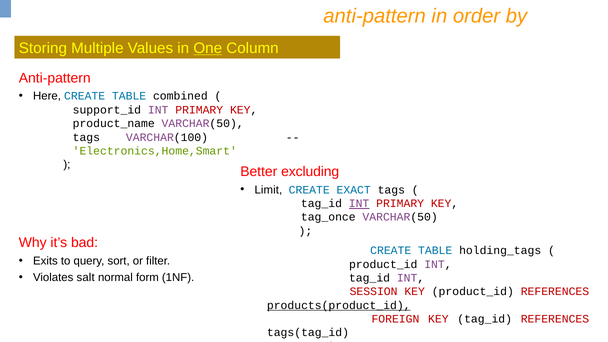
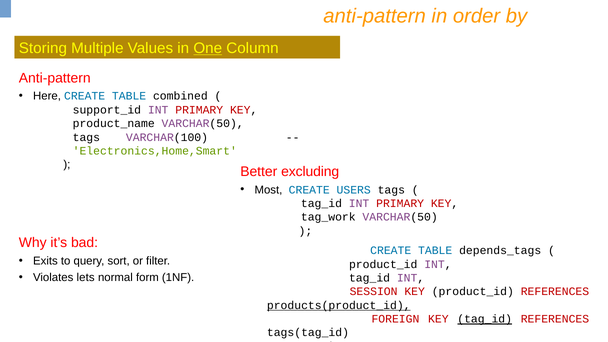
Limit: Limit -> Most
EXACT: EXACT -> USERS
INT at (359, 204) underline: present -> none
tag_once: tag_once -> tag_work
holding_tags: holding_tags -> depends_tags
salt: salt -> lets
tag_id at (485, 319) underline: none -> present
